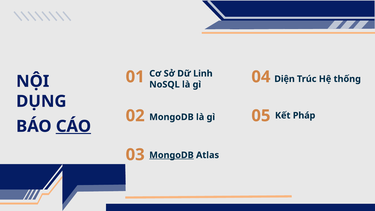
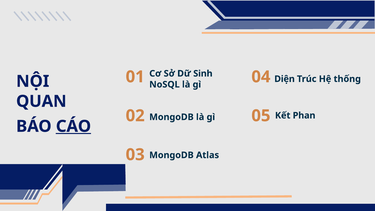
Linh: Linh -> Sinh
DỤNG: DỤNG -> QUAN
Pháp: Pháp -> Phan
MongoDB at (171, 155) underline: present -> none
